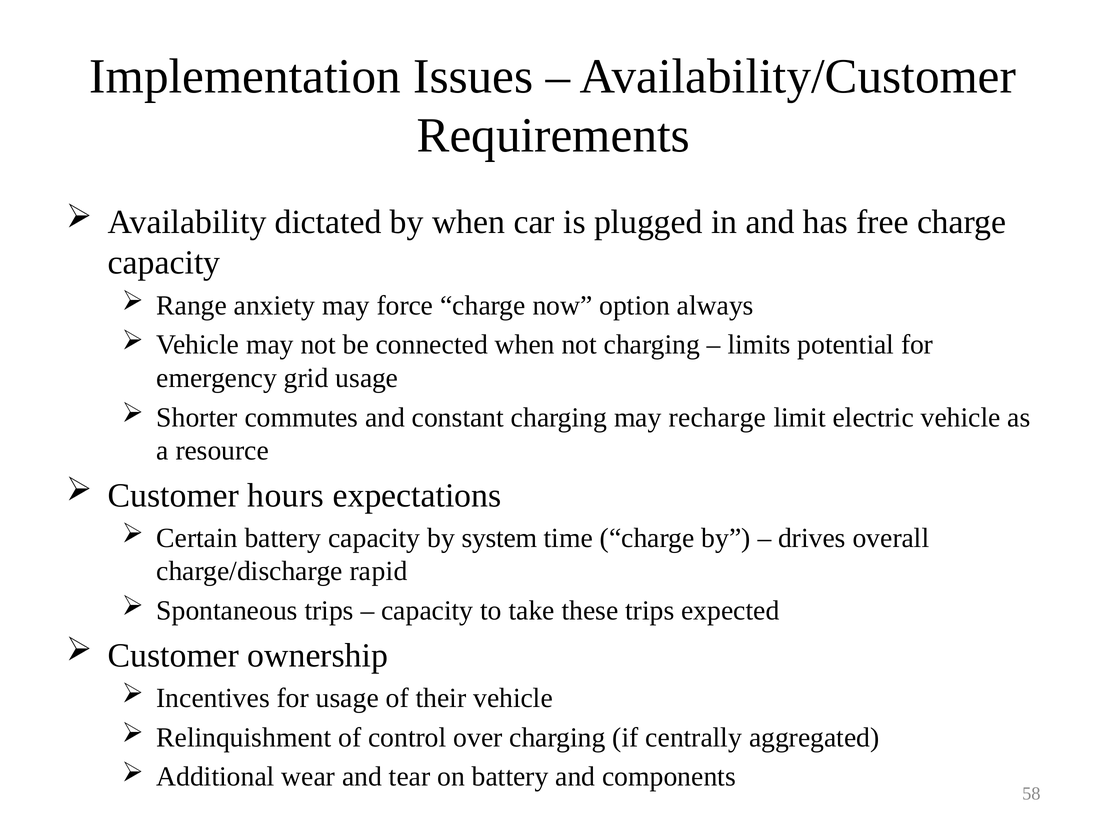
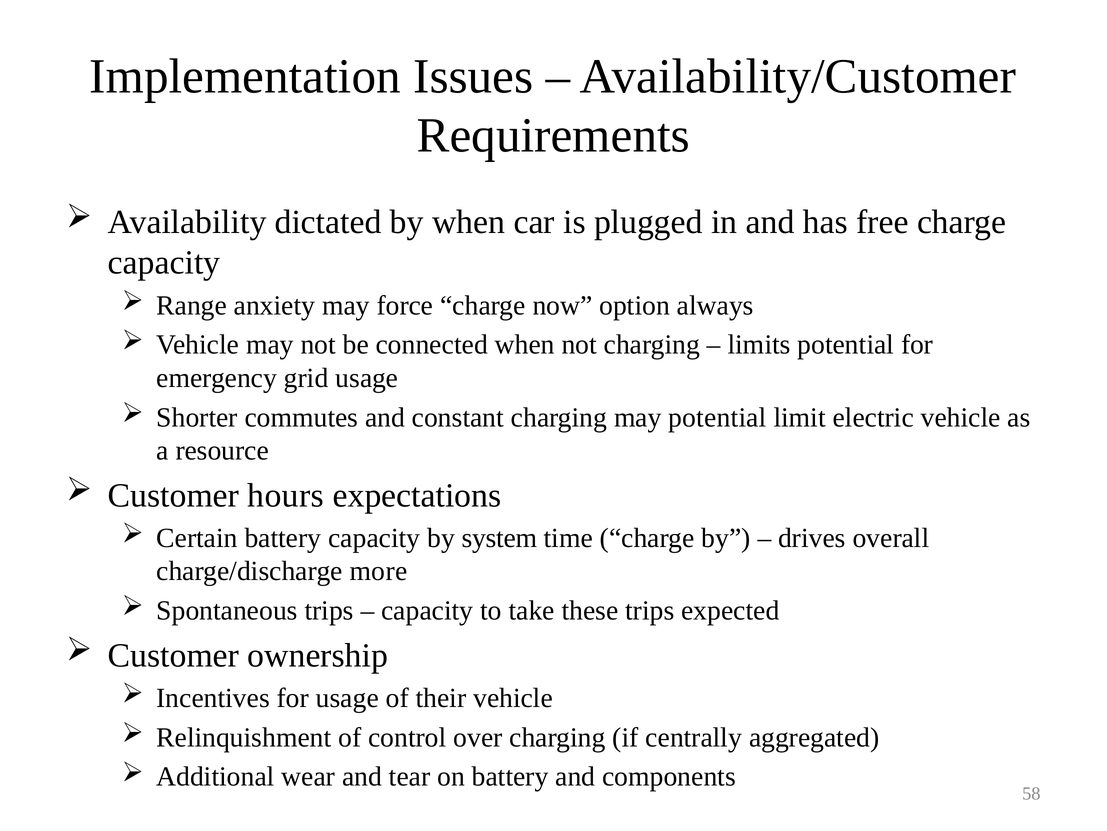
may recharge: recharge -> potential
rapid: rapid -> more
